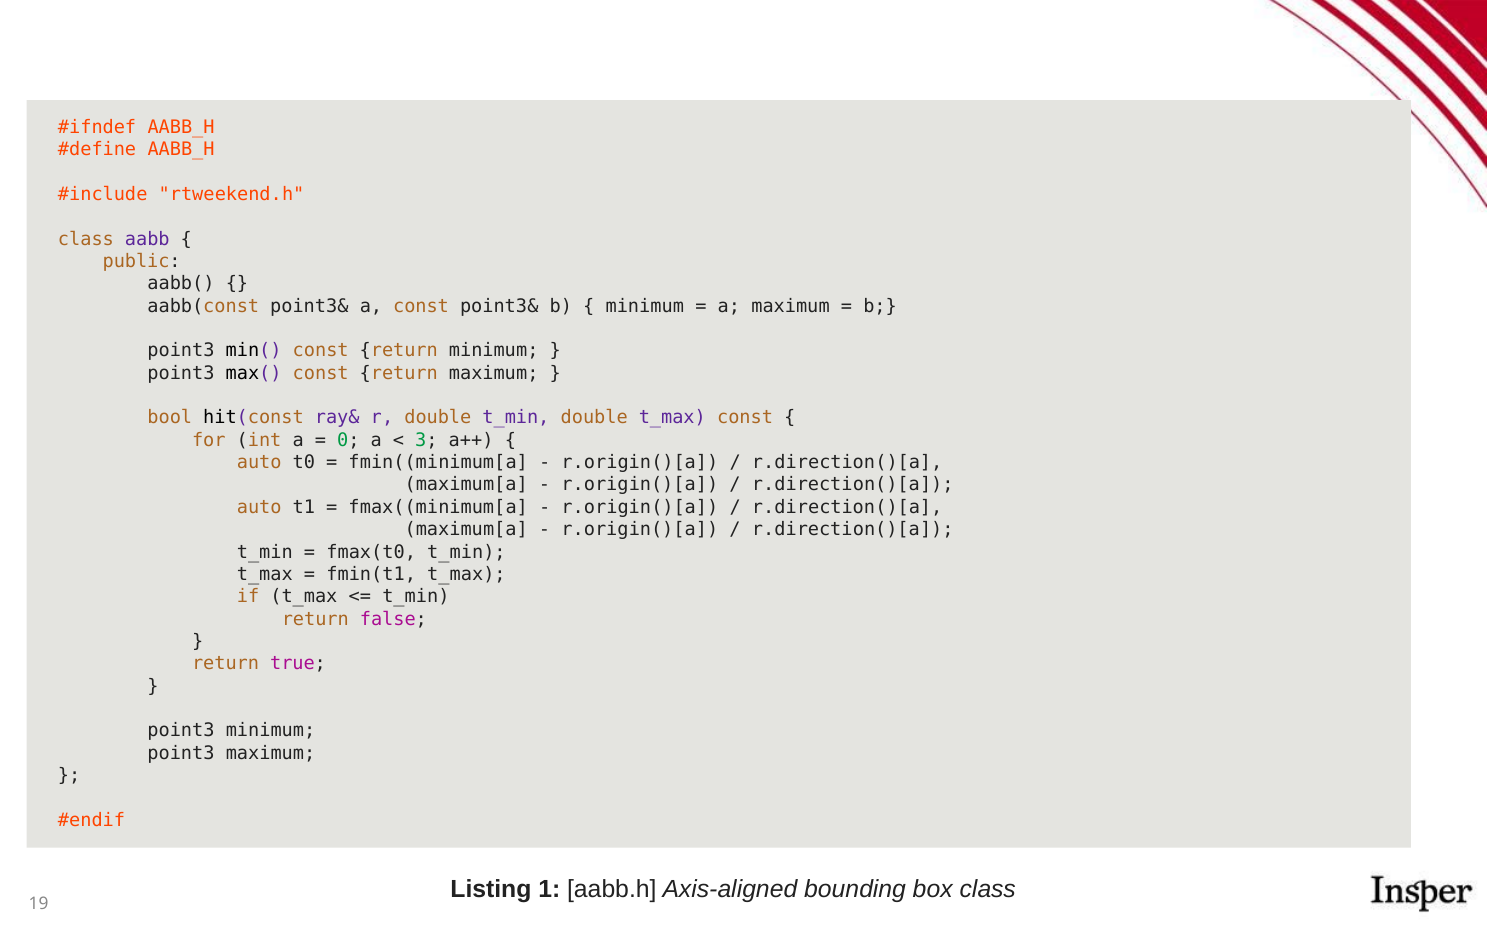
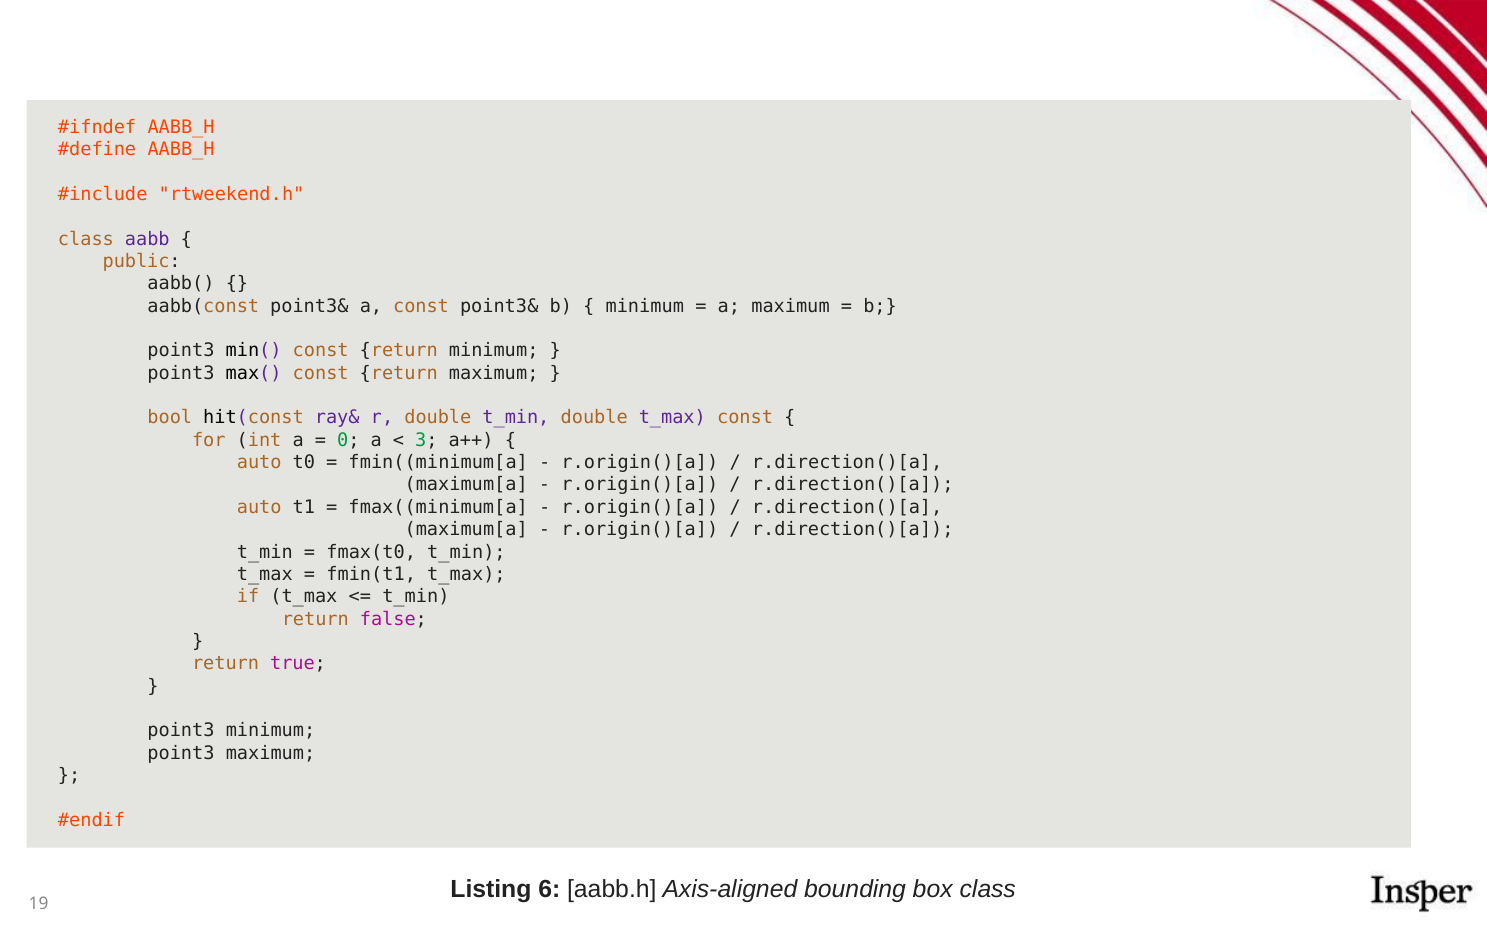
1: 1 -> 6
